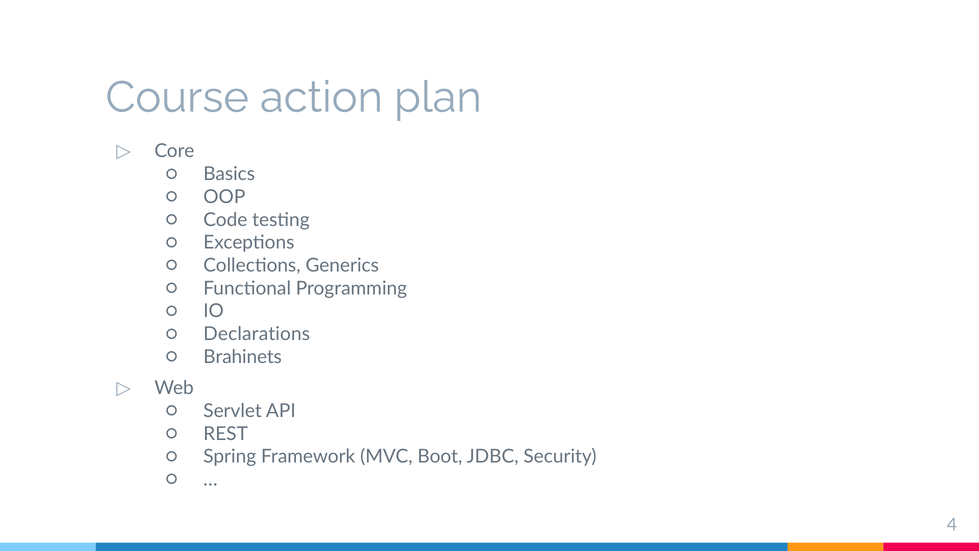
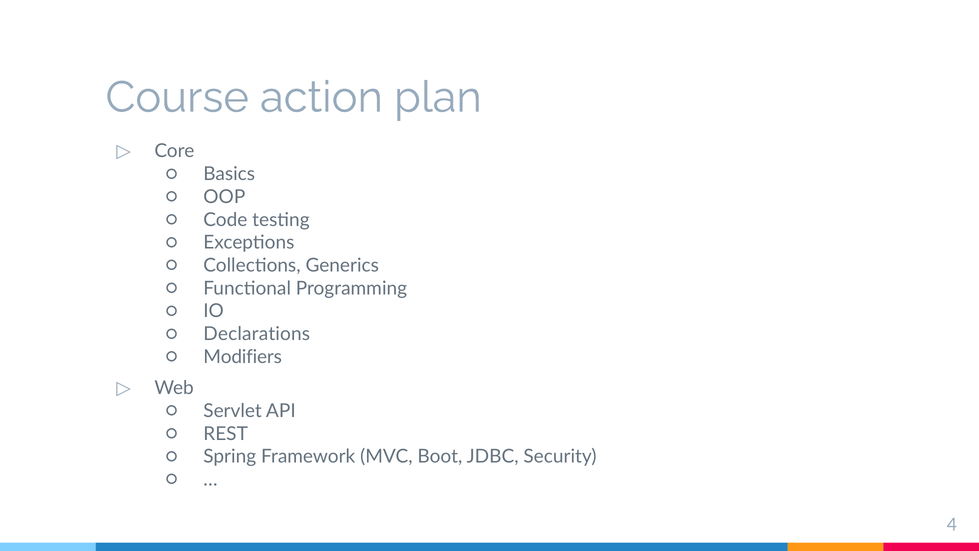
Brahinets: Brahinets -> Modifiers
